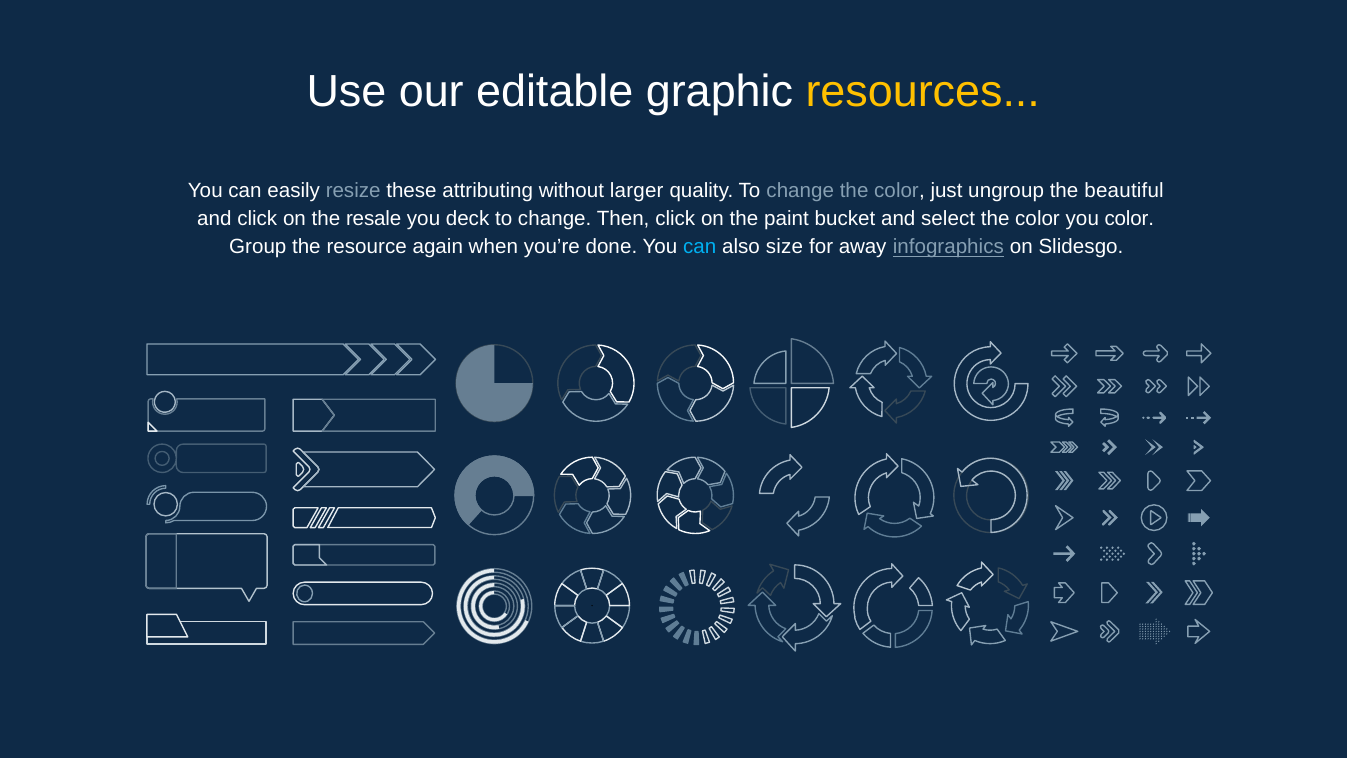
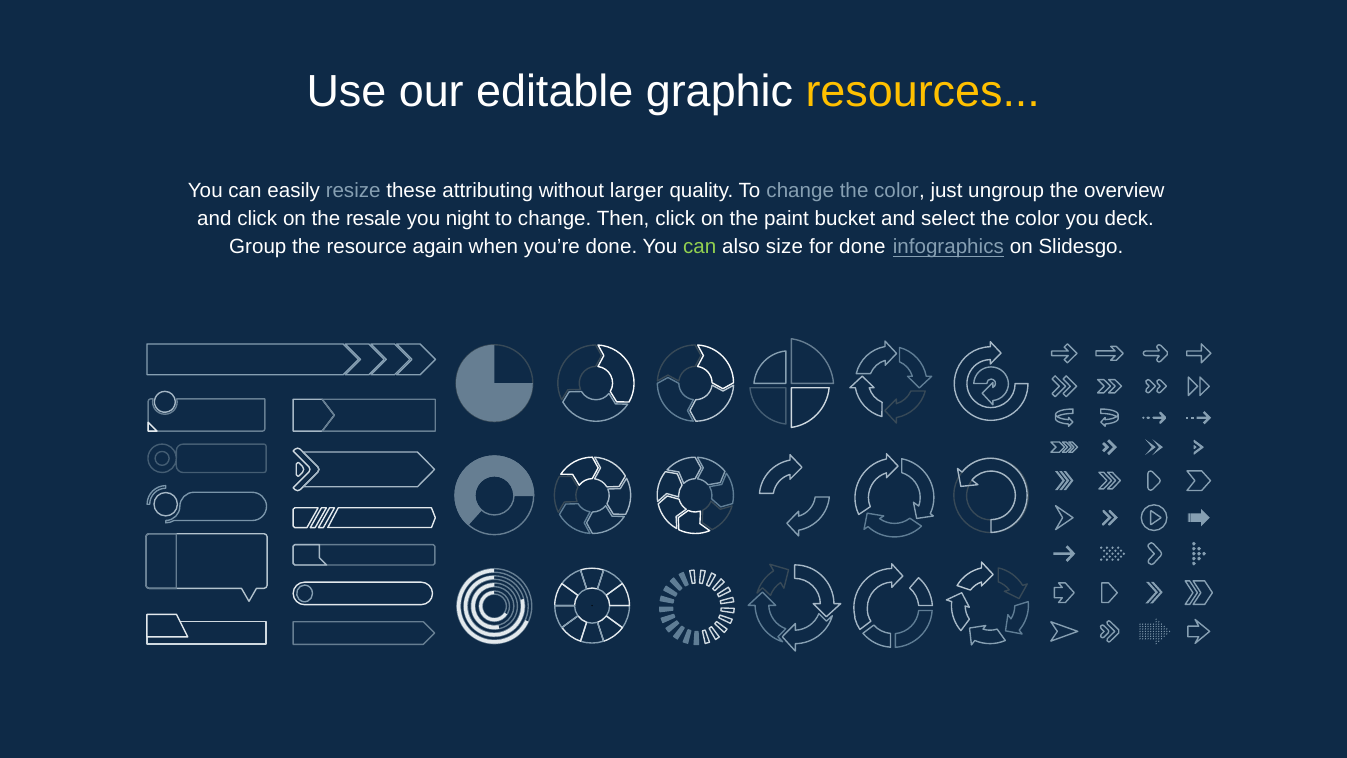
beautiful: beautiful -> overview
deck: deck -> night
you color: color -> deck
can at (700, 247) colour: light blue -> light green
for away: away -> done
